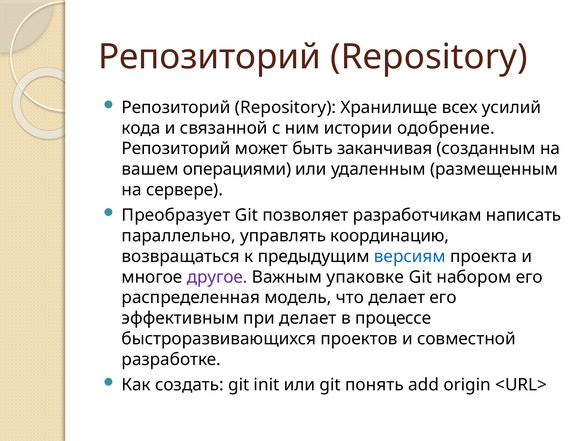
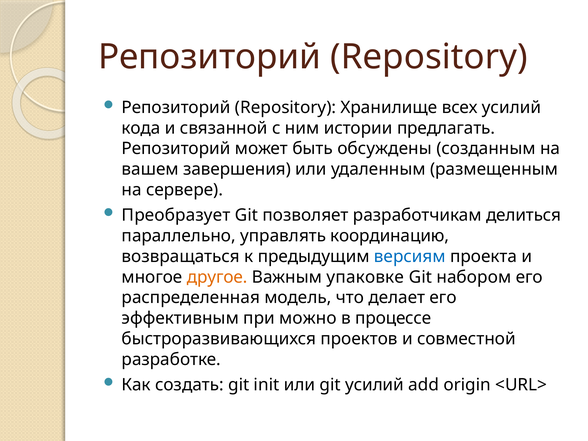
одобрение: одобрение -> предлагать
заканчивая: заканчивая -> обсуждены
операциями: операциями -> завершения
написать: написать -> делиться
другое colour: purple -> orange
при делает: делает -> можно
git понять: понять -> усилий
